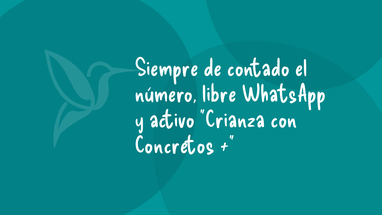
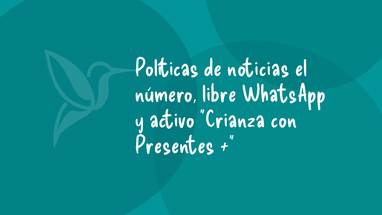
Siempre: Siempre -> Políticas
contado: contado -> noticias
Concretos: Concretos -> Presentes
